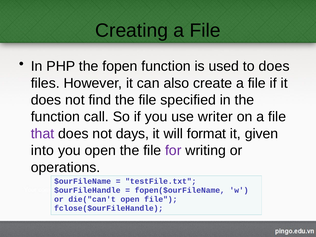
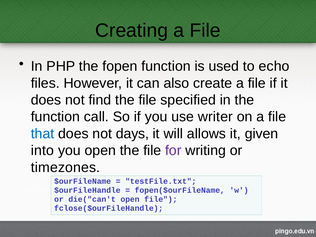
to does: does -> echo
that colour: purple -> blue
format: format -> allows
operations: operations -> timezones
